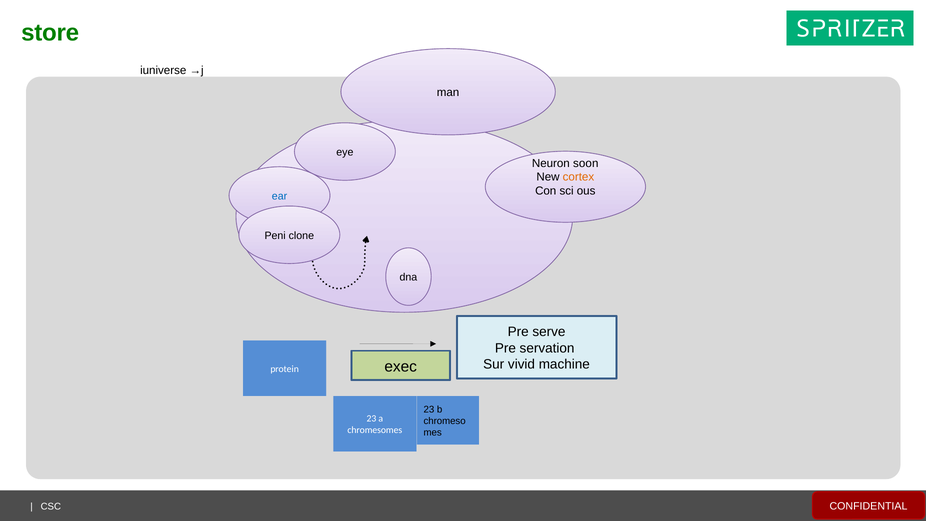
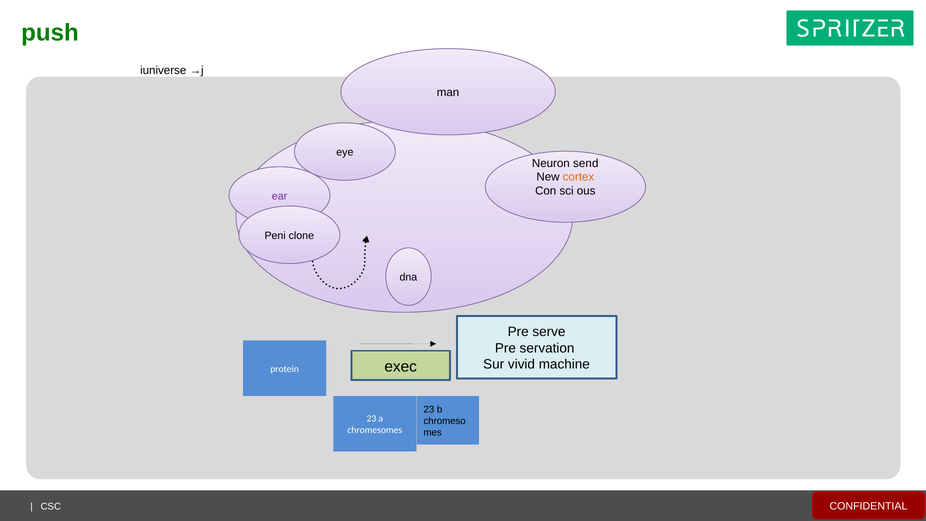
store: store -> push
soon: soon -> send
ear colour: blue -> purple
